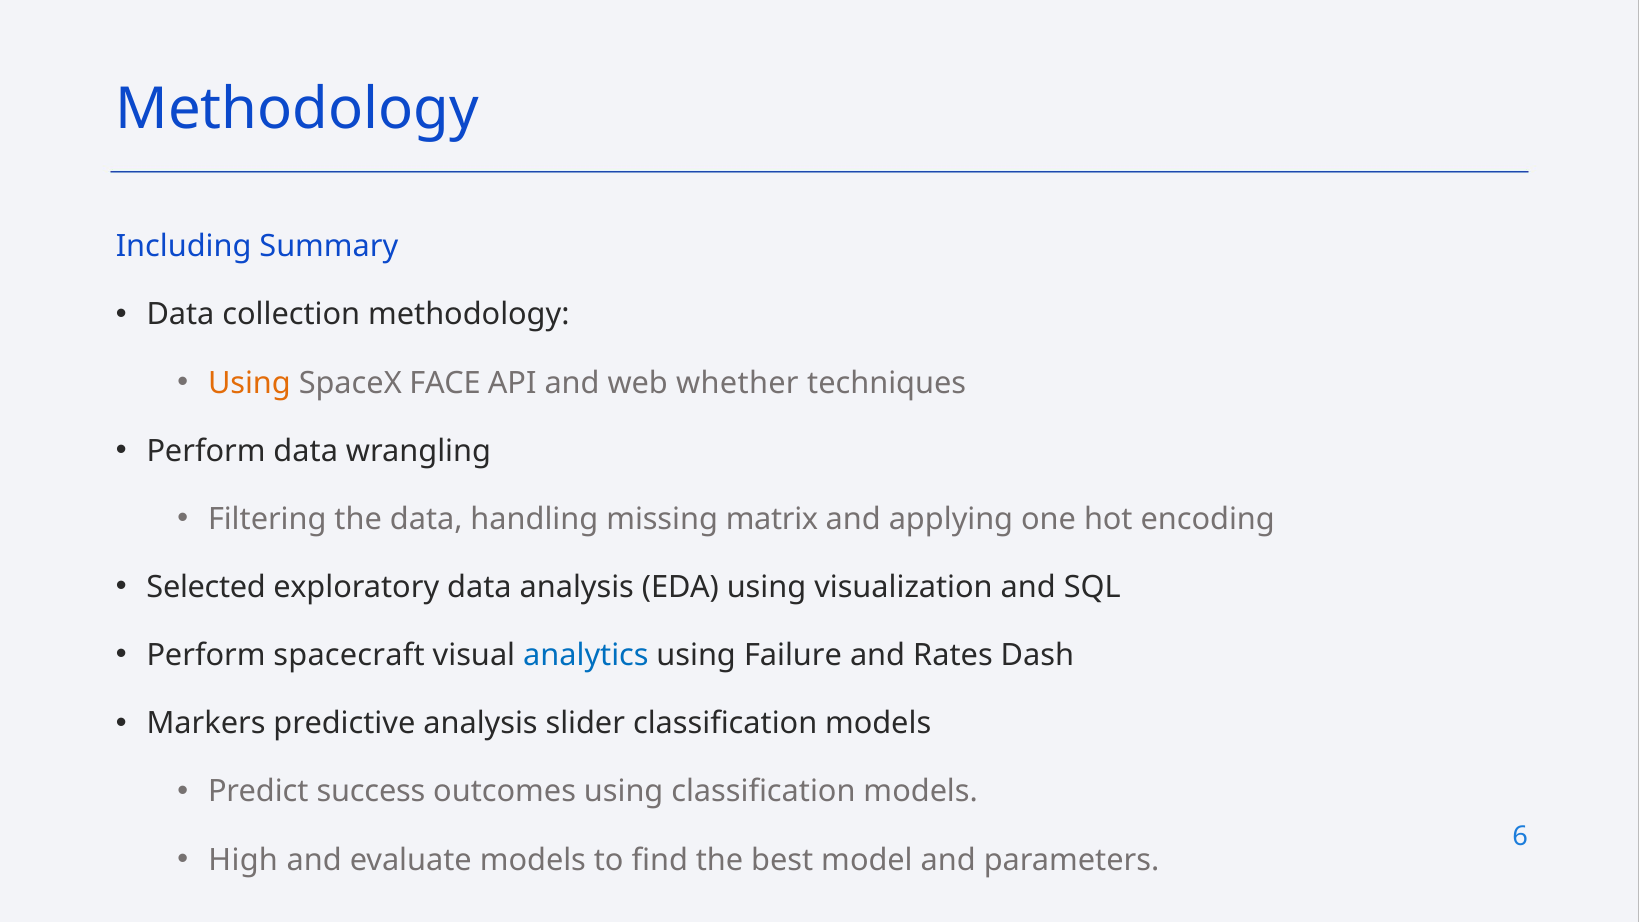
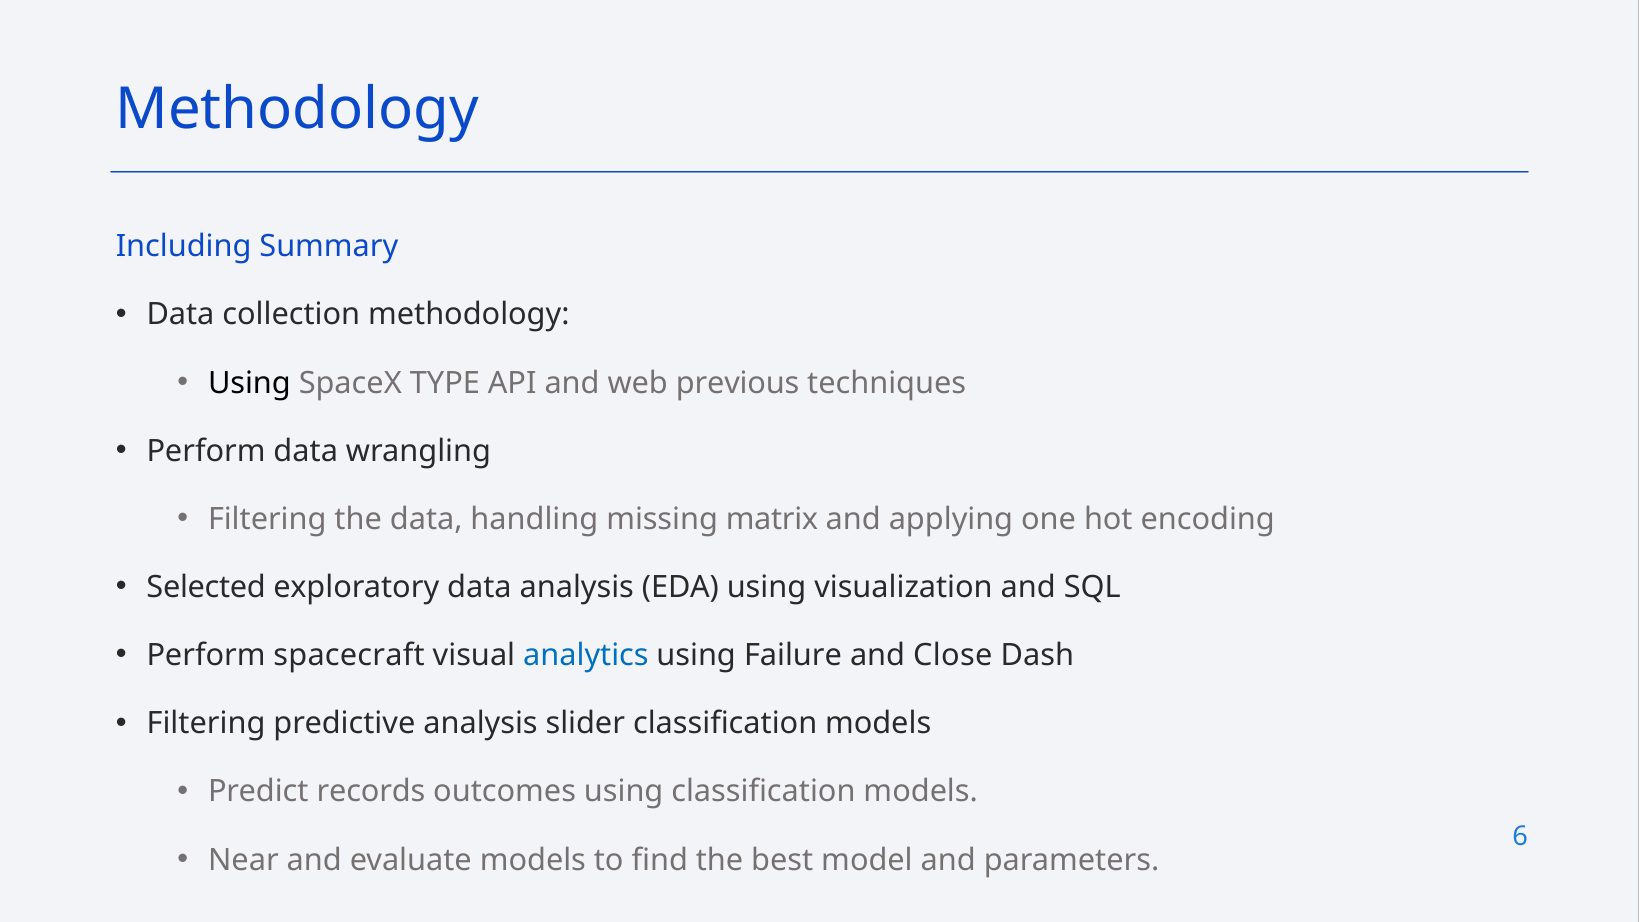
Using at (249, 383) colour: orange -> black
FACE: FACE -> TYPE
whether: whether -> previous
Rates: Rates -> Close
Markers at (206, 724): Markers -> Filtering
success: success -> records
High: High -> Near
